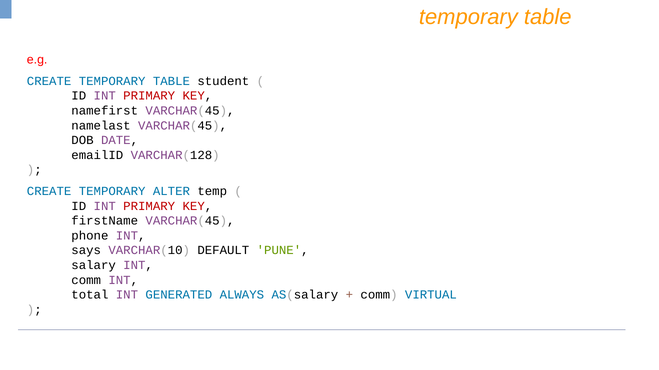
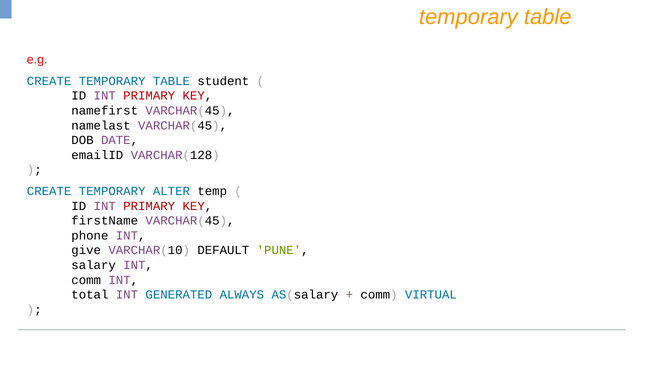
says: says -> give
